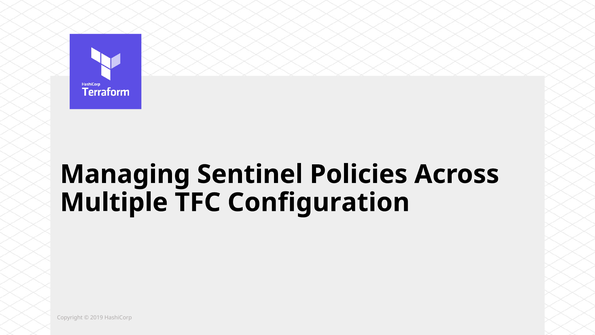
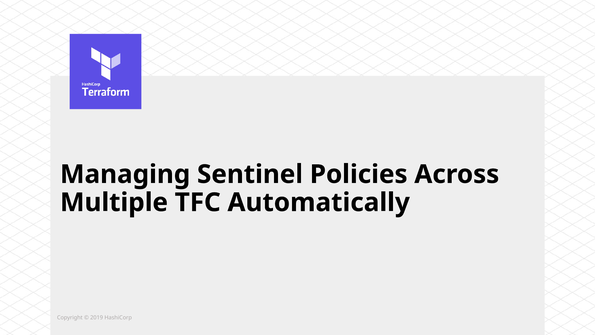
Configuration: Configuration -> Automatically
